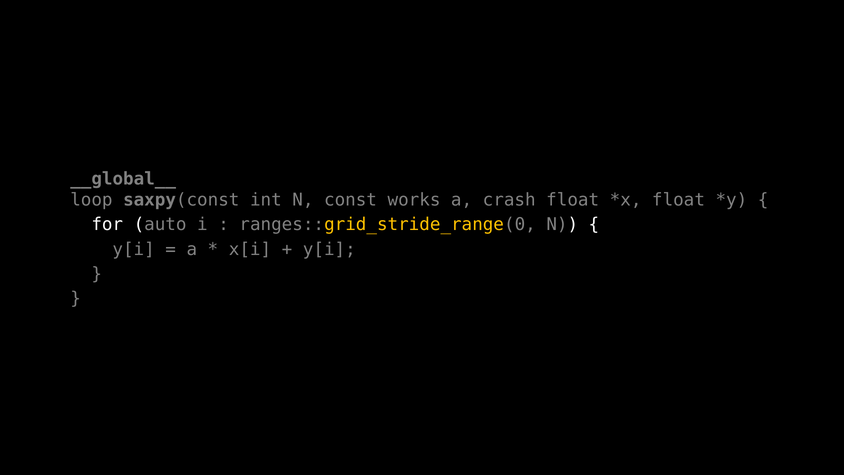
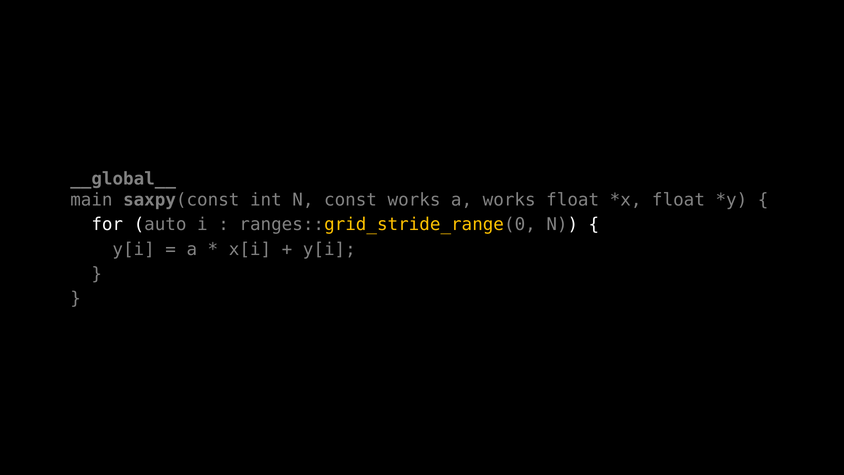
loop: loop -> main
a crash: crash -> works
